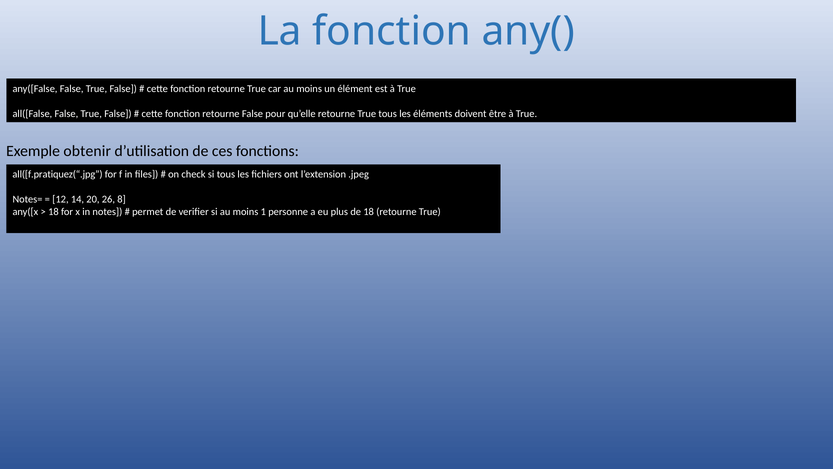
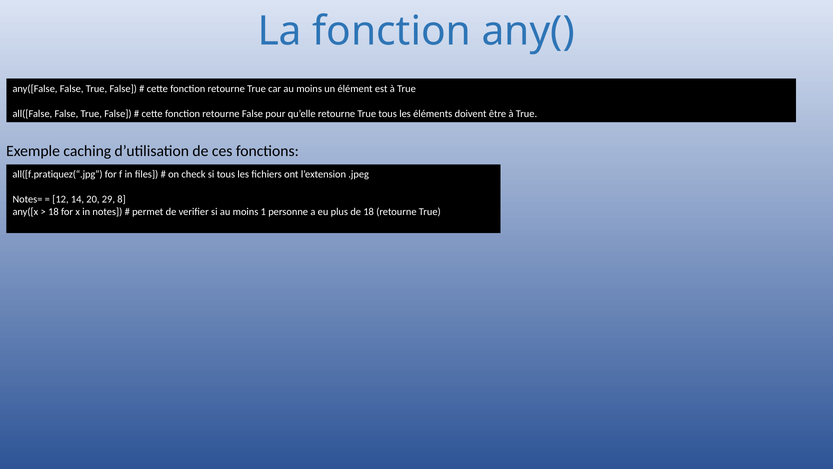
obtenir: obtenir -> caching
26: 26 -> 29
